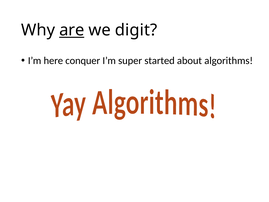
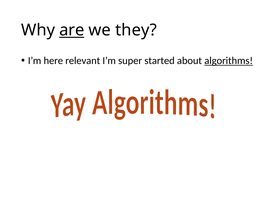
digit: digit -> they
conquer: conquer -> relevant
algorithms underline: none -> present
